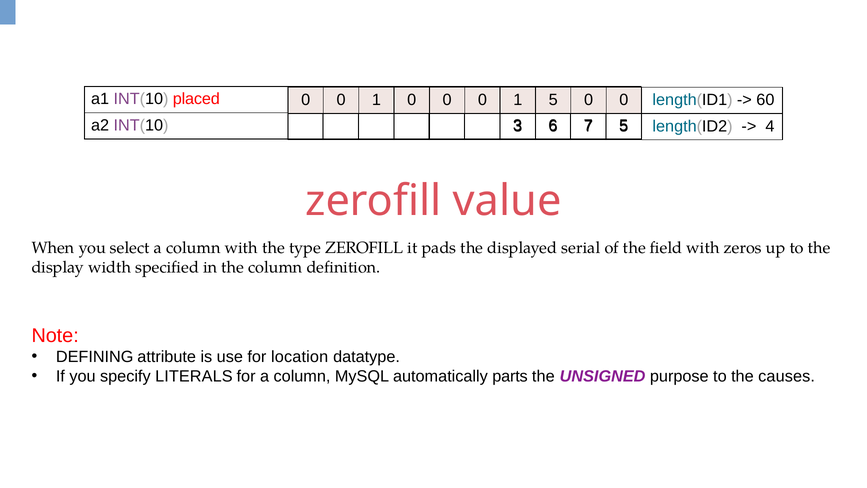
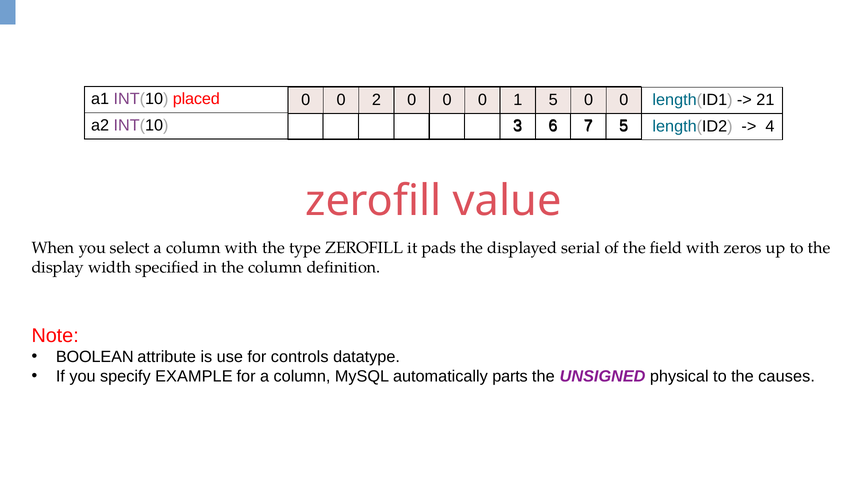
1 at (376, 100): 1 -> 2
60: 60 -> 21
DEFINING: DEFINING -> BOOLEAN
location: location -> controls
LITERALS: LITERALS -> EXAMPLE
purpose: purpose -> physical
